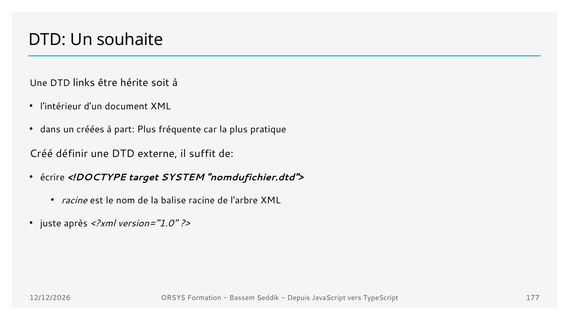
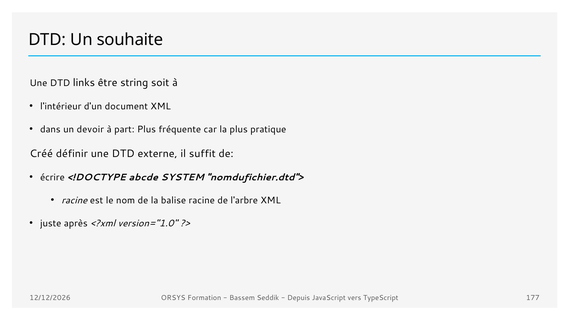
hérite: hérite -> string
créées: créées -> devoir
target: target -> abcde
